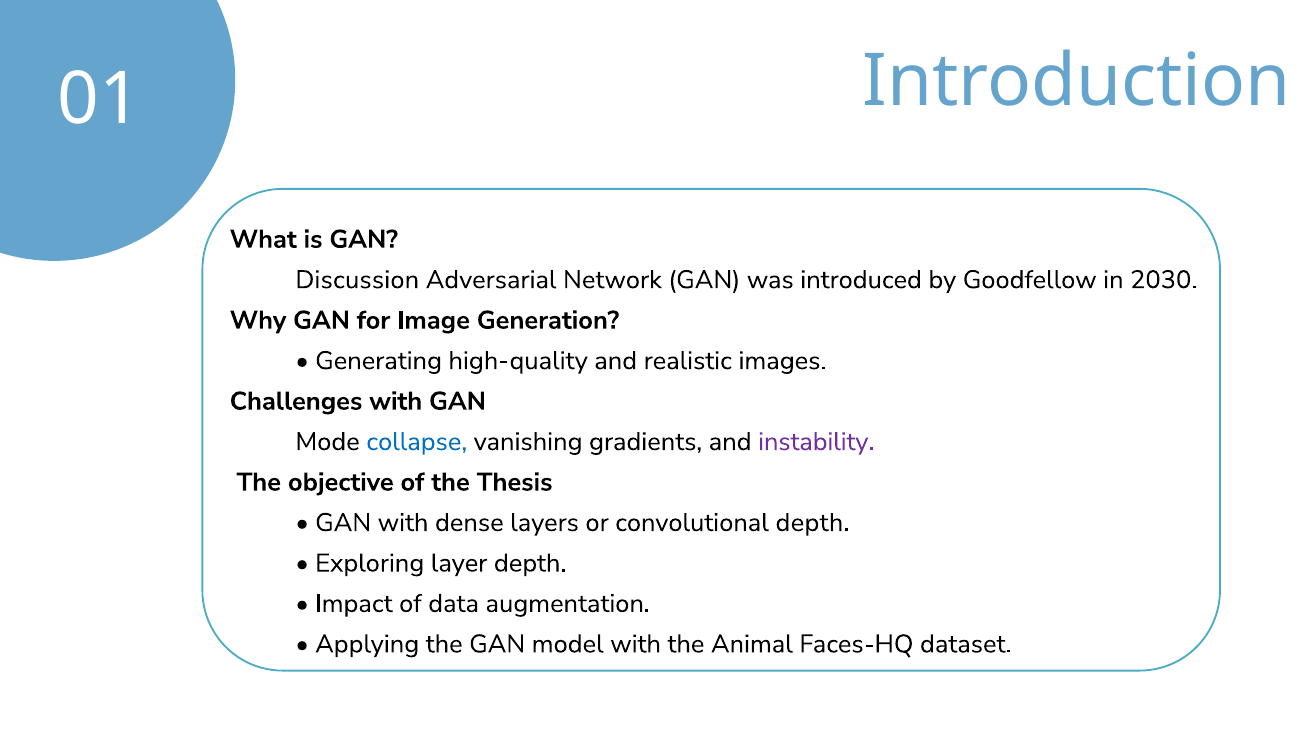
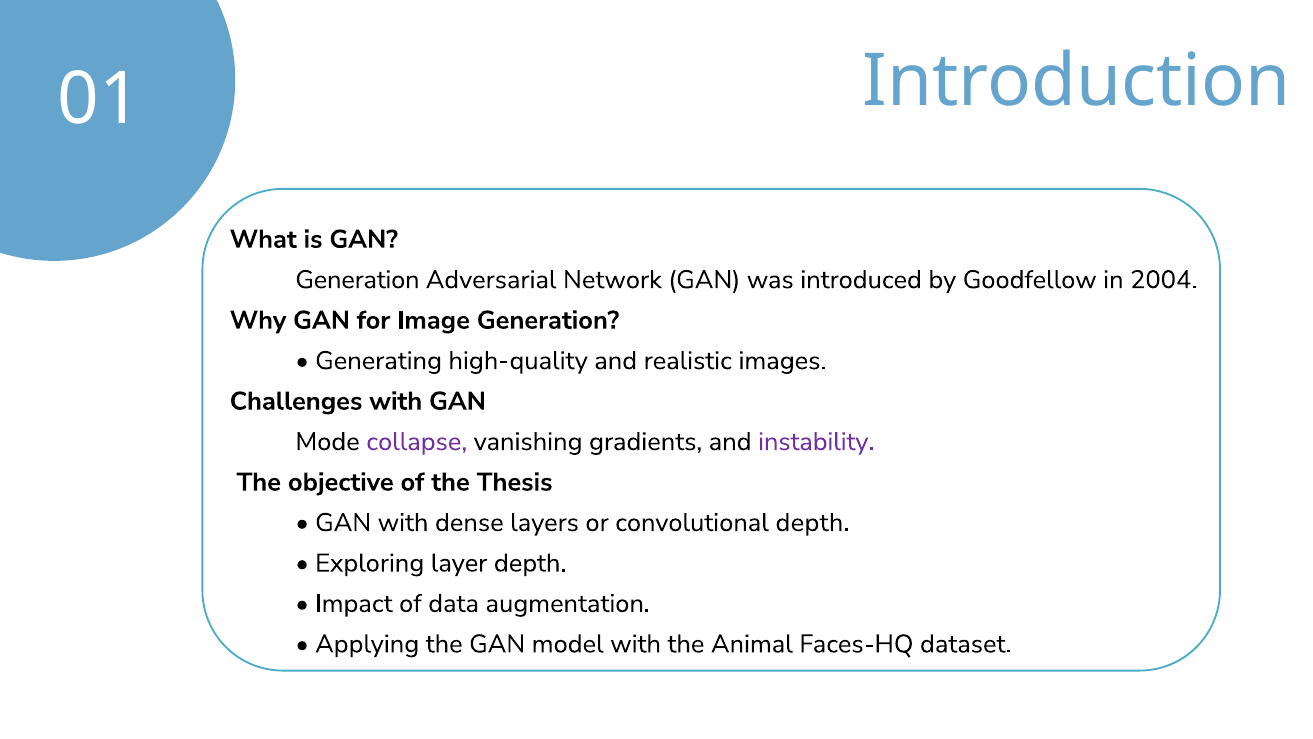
Discussion at (357, 280): Discussion -> Generation
2030: 2030 -> 2004
collapse colour: blue -> purple
